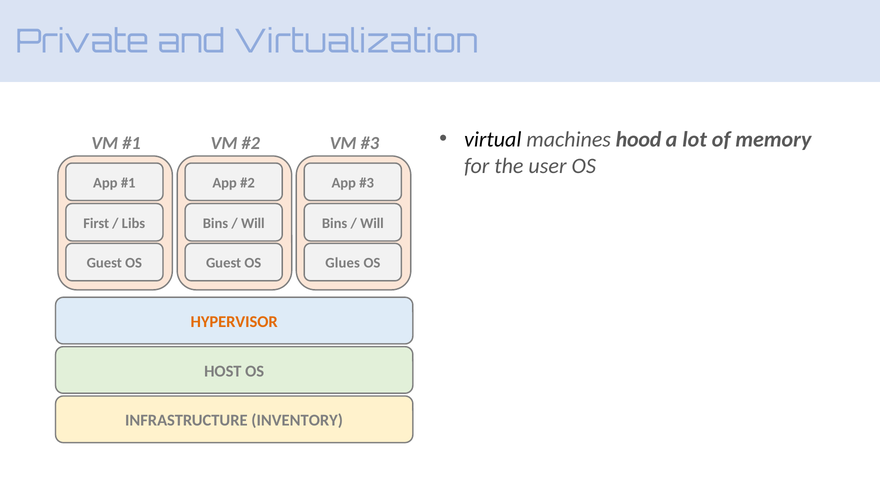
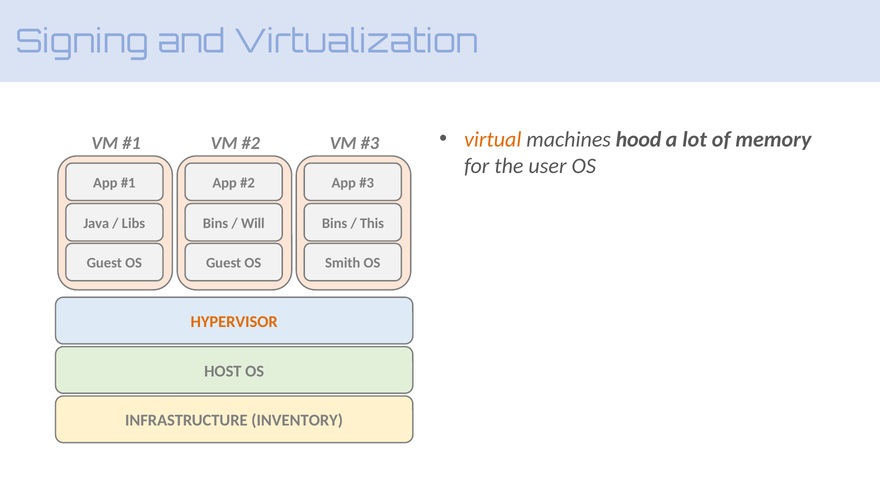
Private: Private -> Signing
virtual colour: black -> orange
First: First -> Java
Will at (372, 223): Will -> This
Glues: Glues -> Smith
